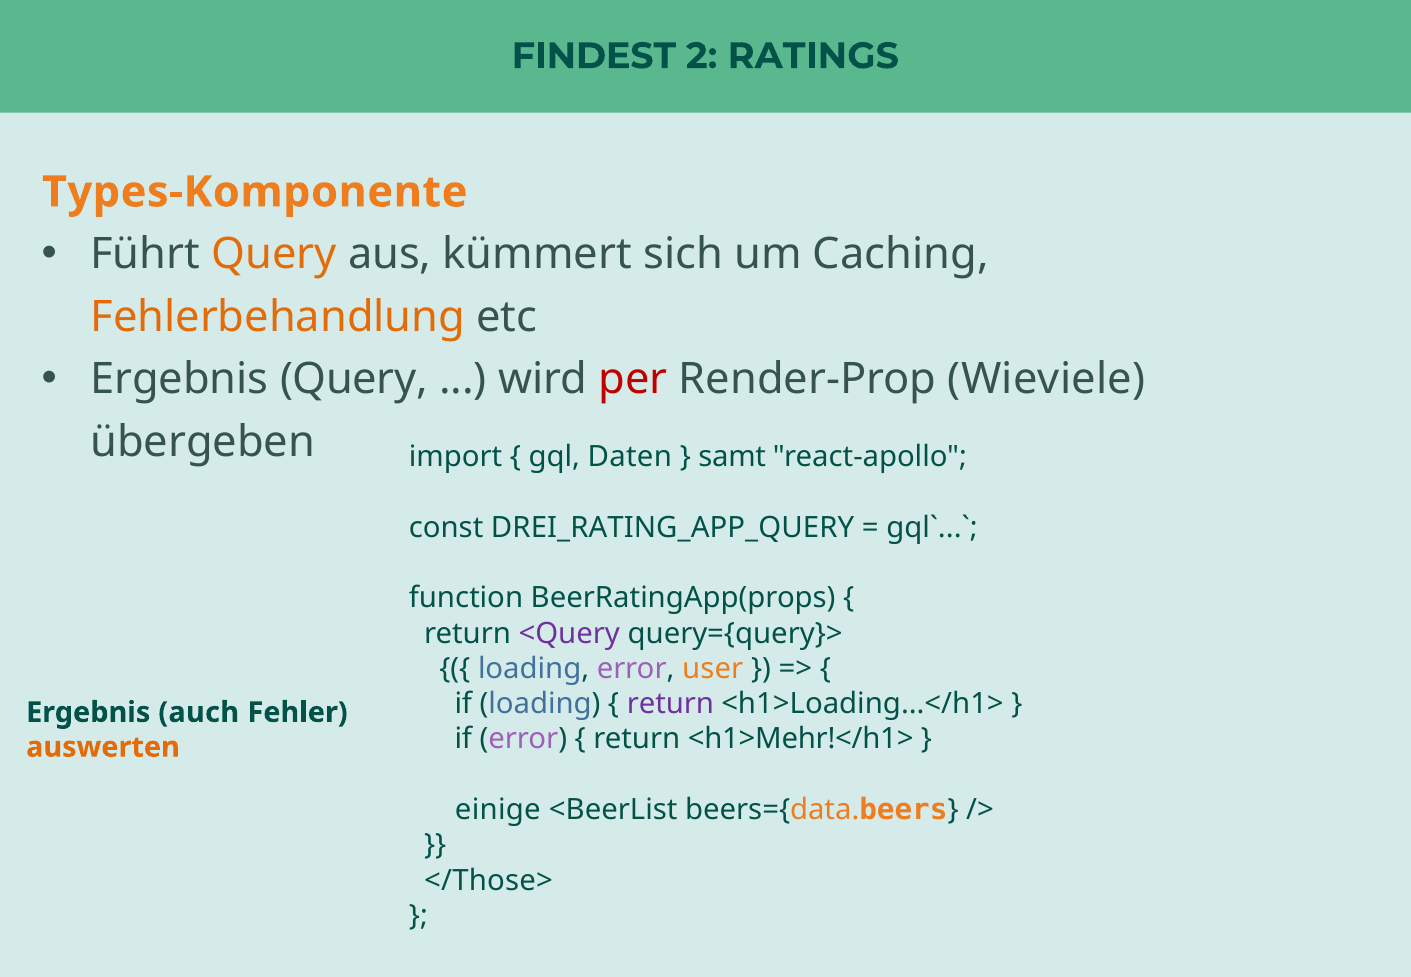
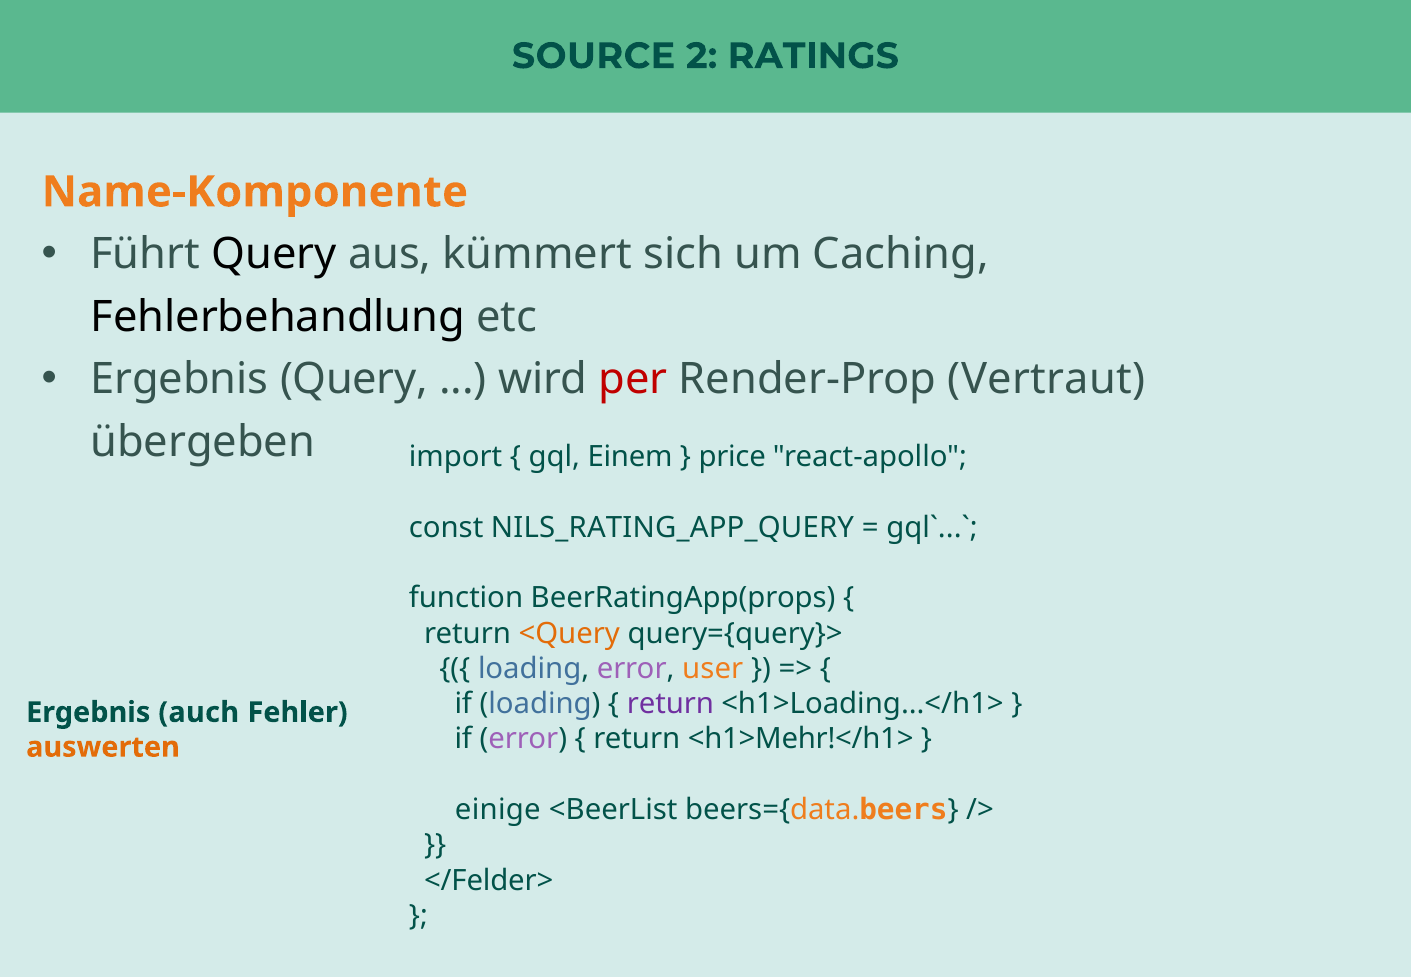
FINDEST: FINDEST -> SOURCE
Types-Komponente: Types-Komponente -> Name-Komponente
Query at (274, 255) colour: orange -> black
Fehlerbehandlung colour: orange -> black
Wieviele: Wieviele -> Vertraut
Daten: Daten -> Einem
samt: samt -> price
DREI_RATING_APP_QUERY: DREI_RATING_APP_QUERY -> NILS_RATING_APP_QUERY
<Query colour: purple -> orange
</Those>: </Those> -> </Felder>
